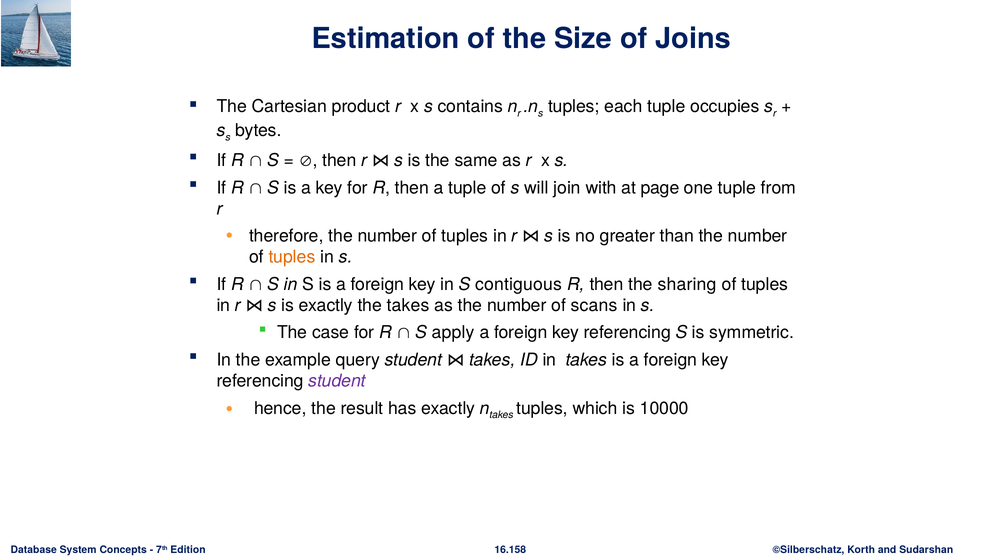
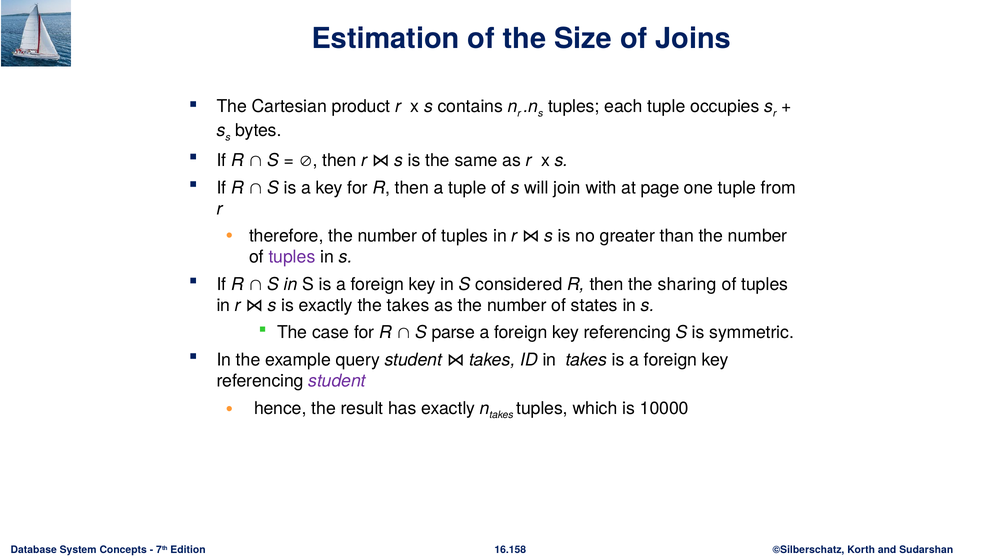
tuples at (292, 257) colour: orange -> purple
contiguous: contiguous -> considered
scans: scans -> states
apply: apply -> parse
